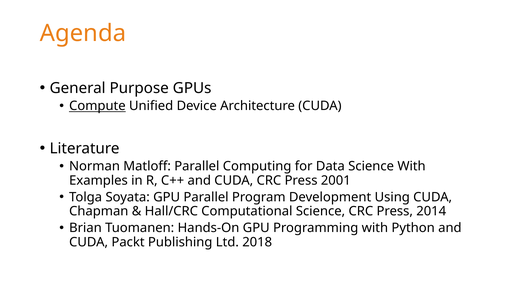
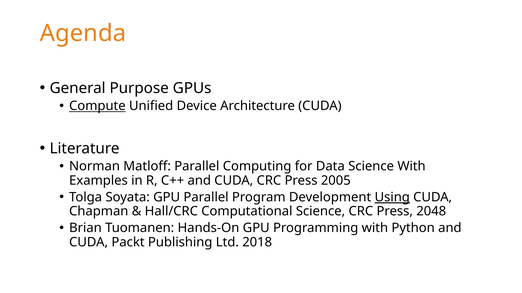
2001: 2001 -> 2005
Using underline: none -> present
2014: 2014 -> 2048
